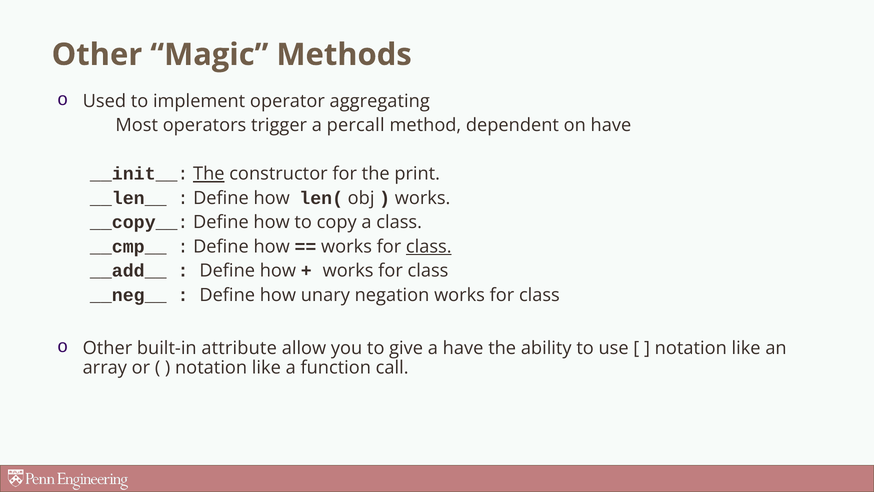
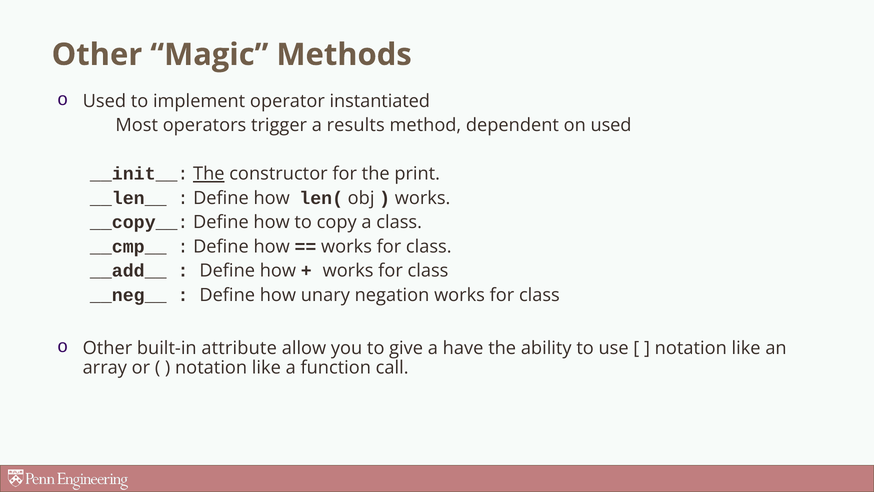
aggregating: aggregating -> instantiated
percall: percall -> results
on have: have -> used
class at (429, 247) underline: present -> none
